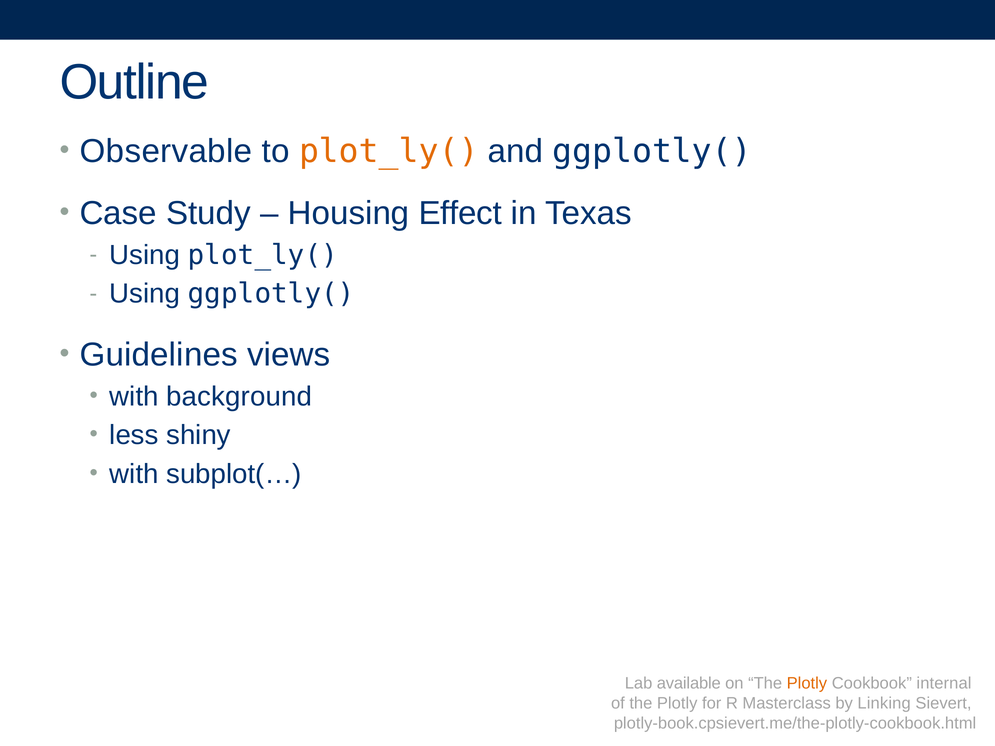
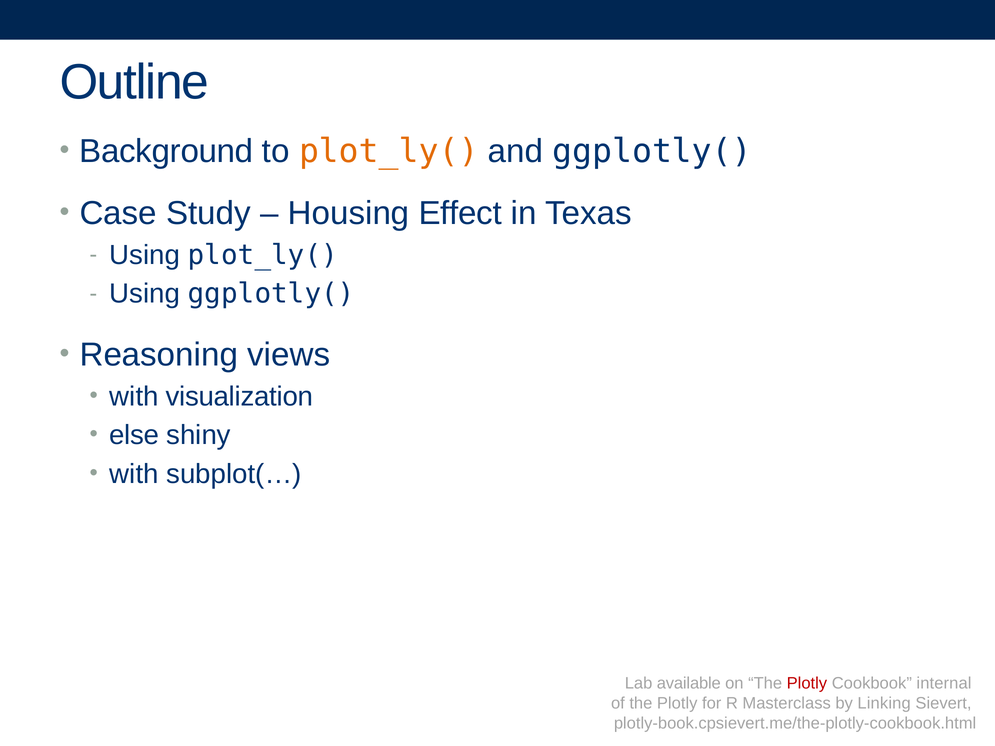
Observable: Observable -> Background
Guidelines: Guidelines -> Reasoning
background: background -> visualization
less: less -> else
Plotly at (807, 684) colour: orange -> red
